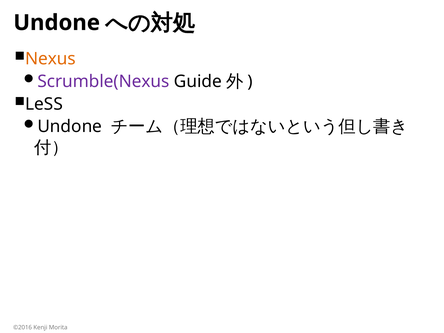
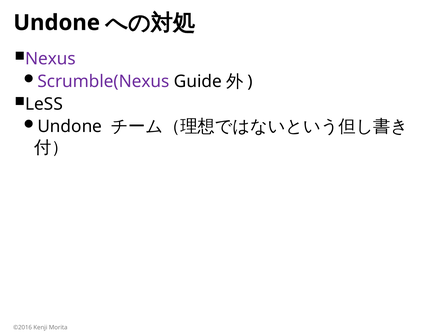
Nexus colour: orange -> purple
